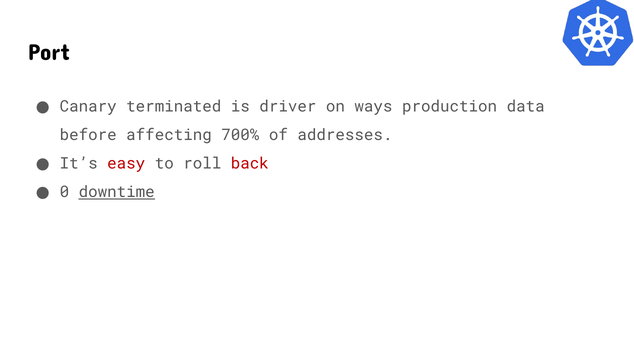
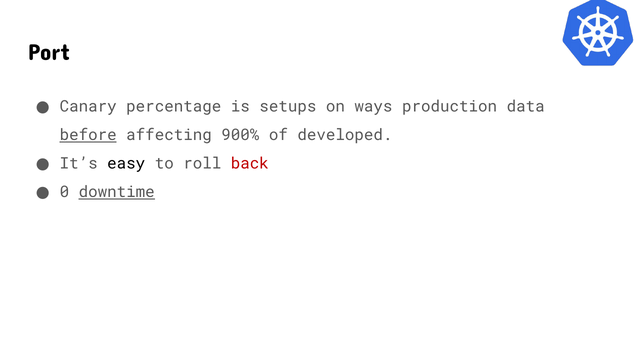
terminated: terminated -> percentage
driver: driver -> setups
before underline: none -> present
700%: 700% -> 900%
addresses: addresses -> developed
easy colour: red -> black
